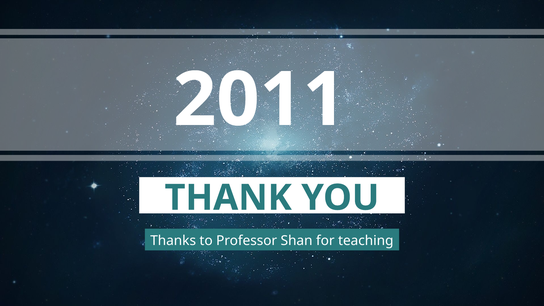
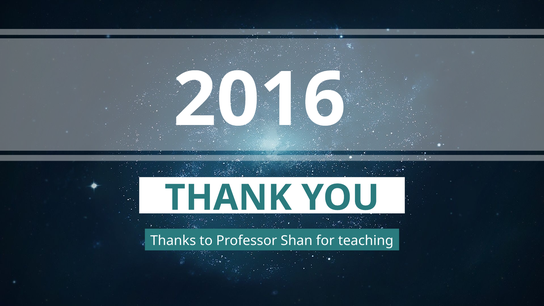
2011: 2011 -> 2016
